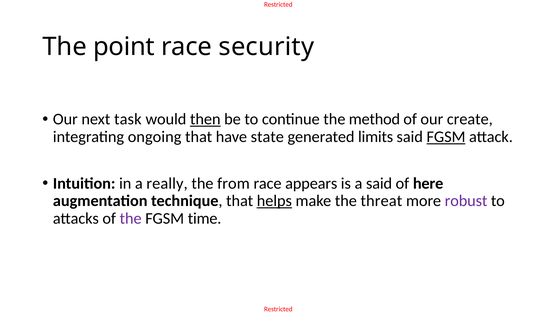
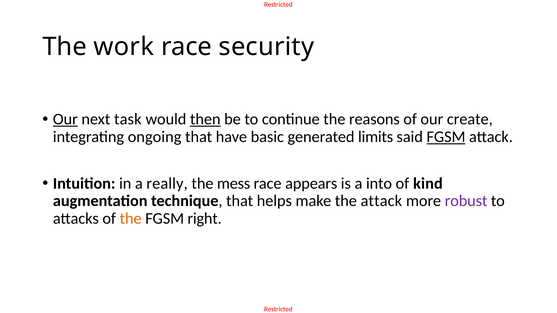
point: point -> work
Our at (65, 119) underline: none -> present
method: method -> reasons
state: state -> basic
from: from -> mess
a said: said -> into
here: here -> kind
helps underline: present -> none
the threat: threat -> attack
the at (131, 219) colour: purple -> orange
time: time -> right
